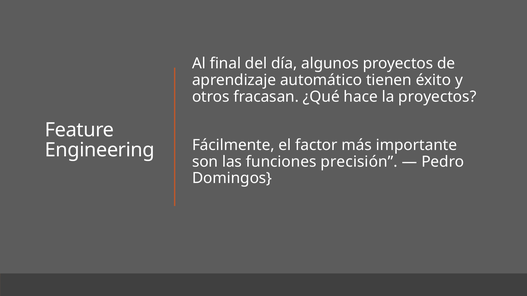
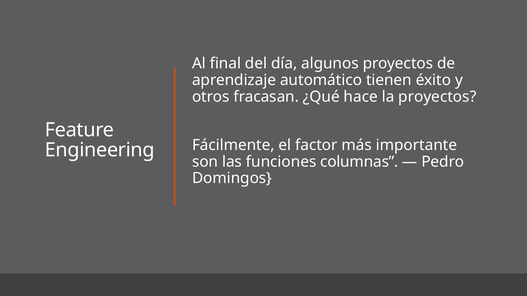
precisión: precisión -> columnas
